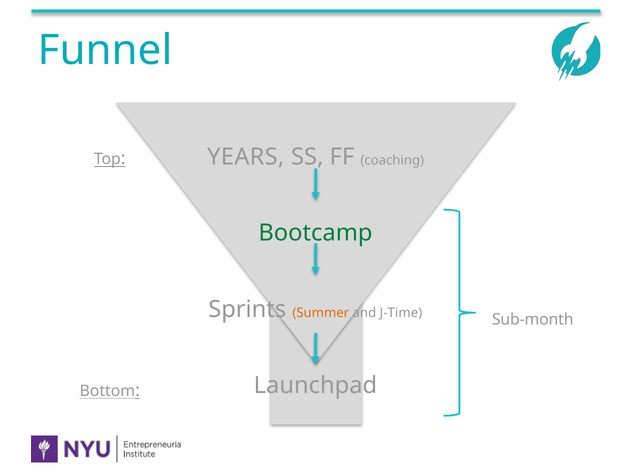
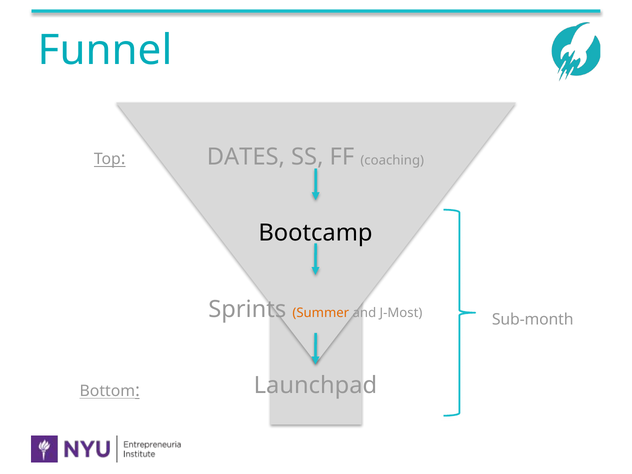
YEARS: YEARS -> DATES
Bootcamp colour: green -> black
J-Time: J-Time -> J-Most
